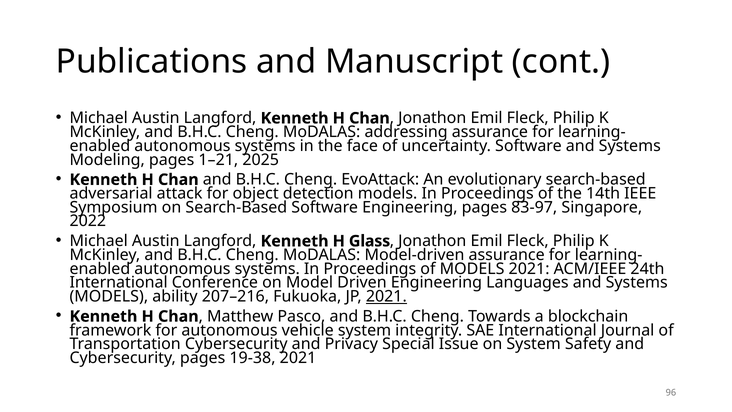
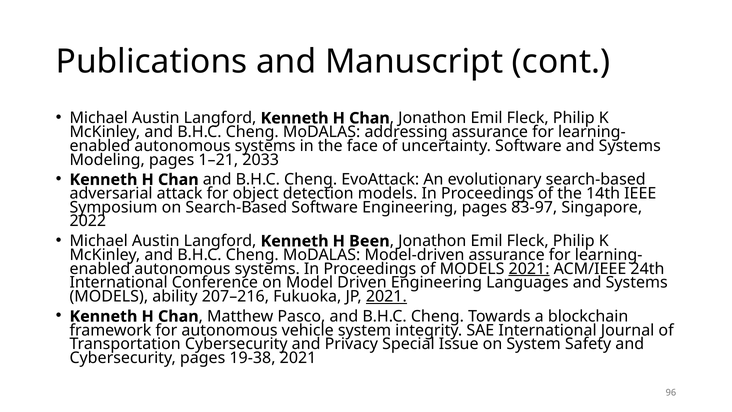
2025: 2025 -> 2033
Glass: Glass -> Been
2021 at (529, 269) underline: none -> present
